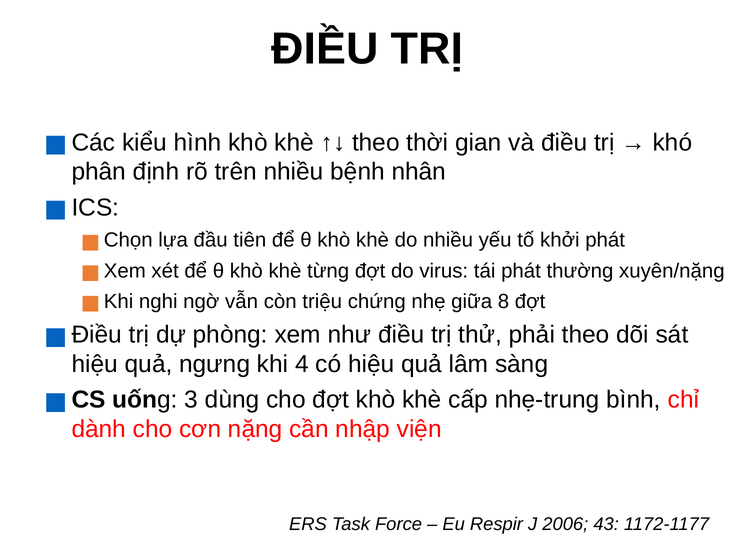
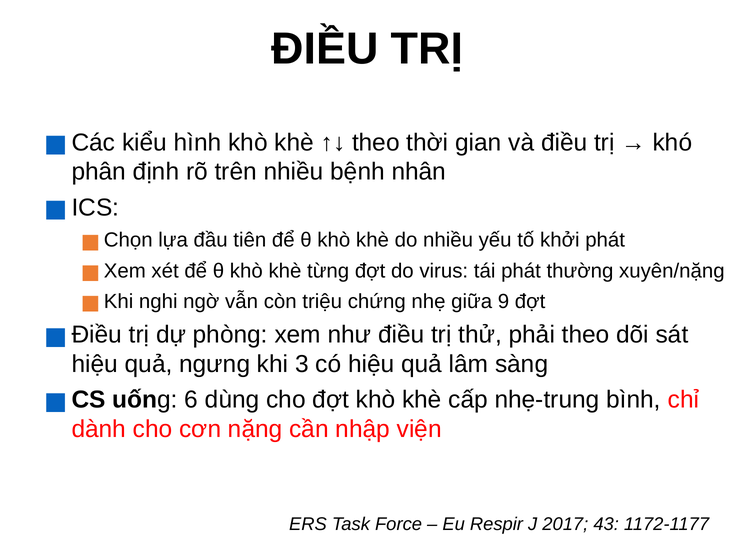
8: 8 -> 9
4: 4 -> 3
3: 3 -> 6
2006: 2006 -> 2017
